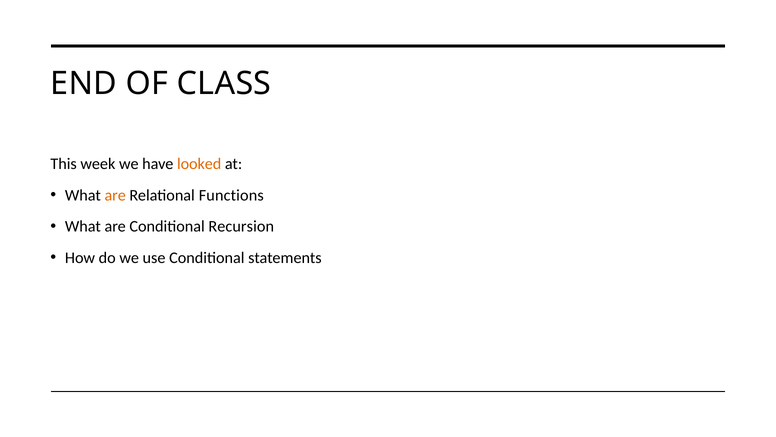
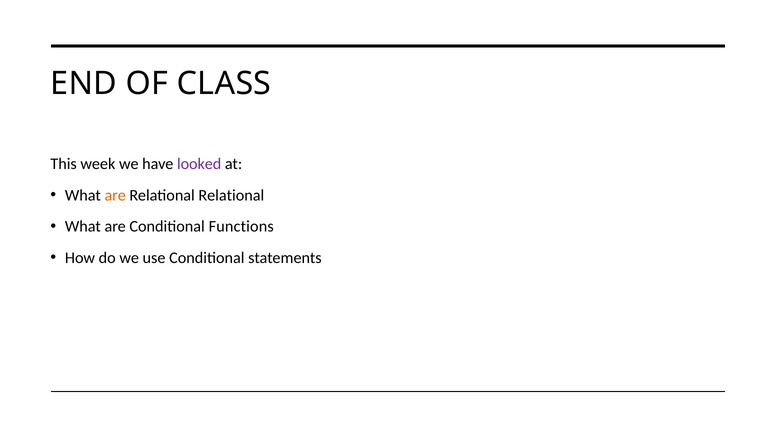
looked colour: orange -> purple
Relational Functions: Functions -> Relational
Recursion: Recursion -> Functions
